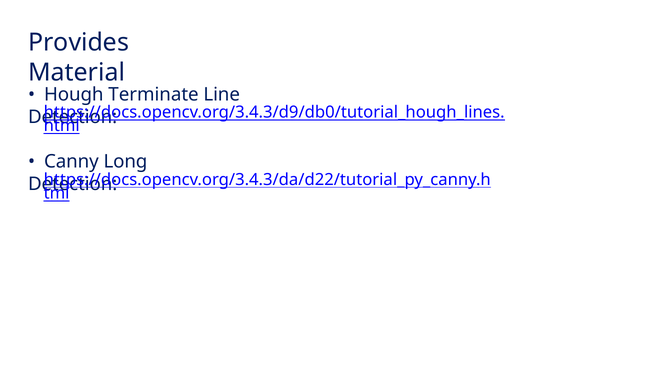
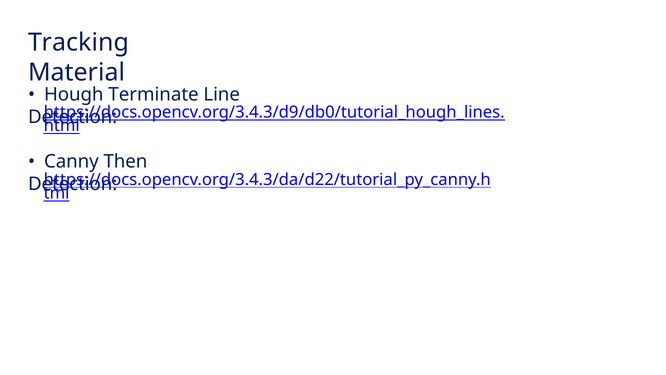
Provides: Provides -> Tracking
Long: Long -> Then
